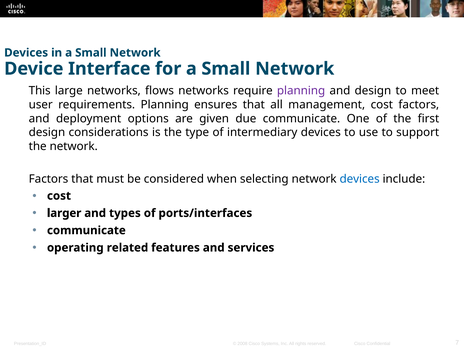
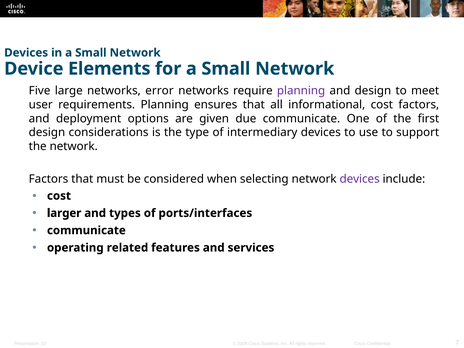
Interface: Interface -> Elements
This: This -> Five
flows: flows -> error
management: management -> informational
devices at (360, 179) colour: blue -> purple
